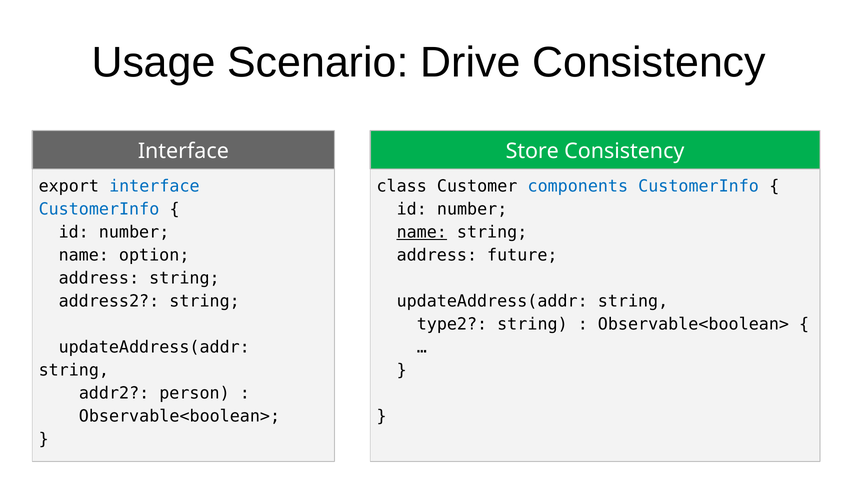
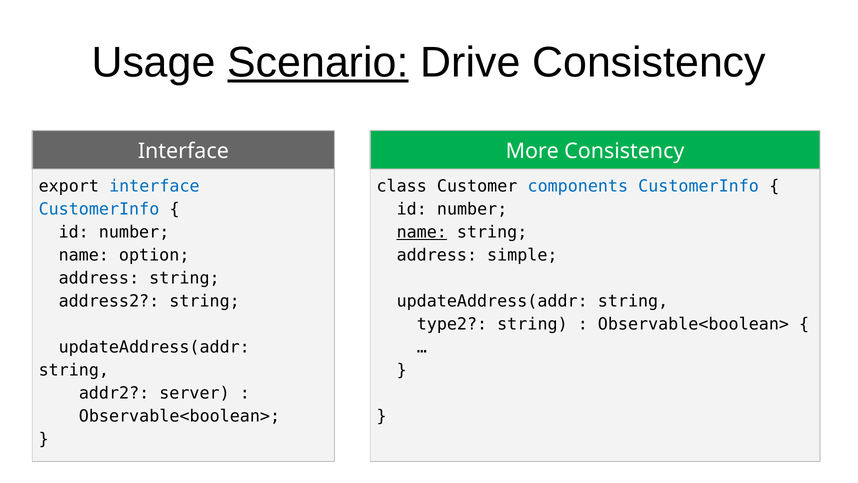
Scenario underline: none -> present
Store: Store -> More
future: future -> simple
person: person -> server
